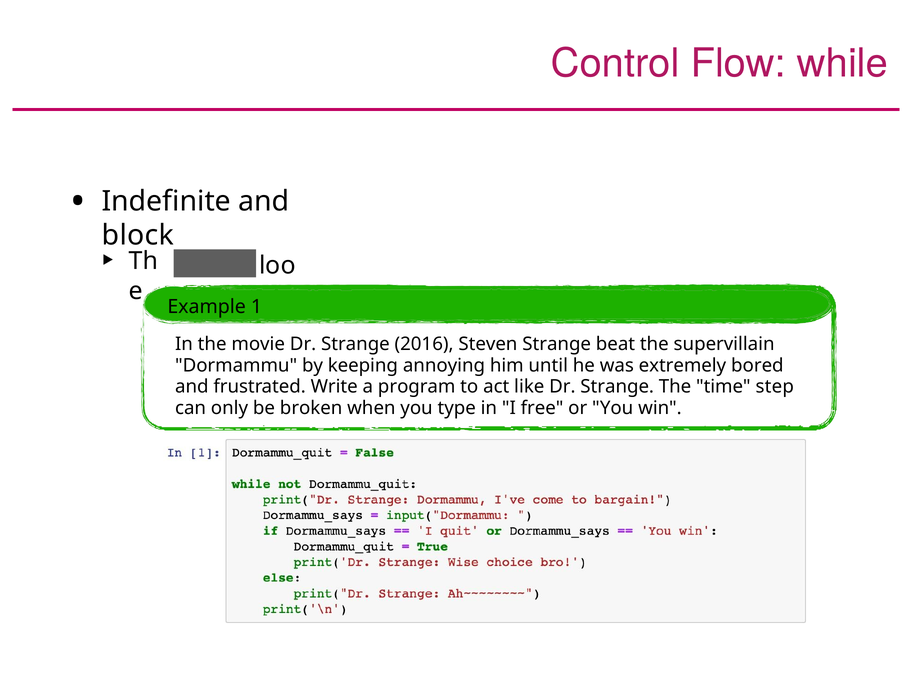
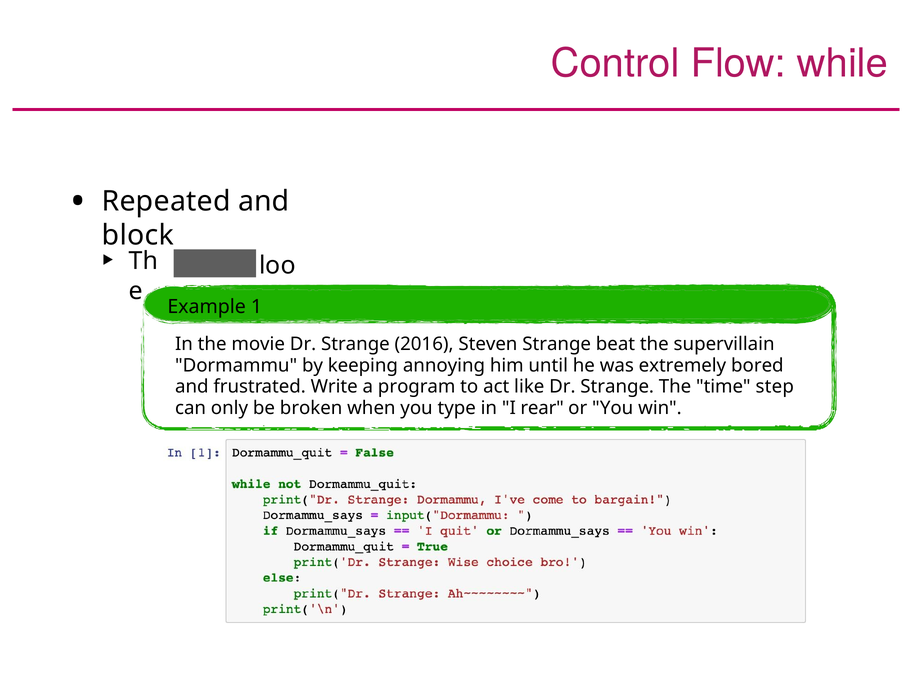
Indefinite: Indefinite -> Repeated
free: free -> rear
